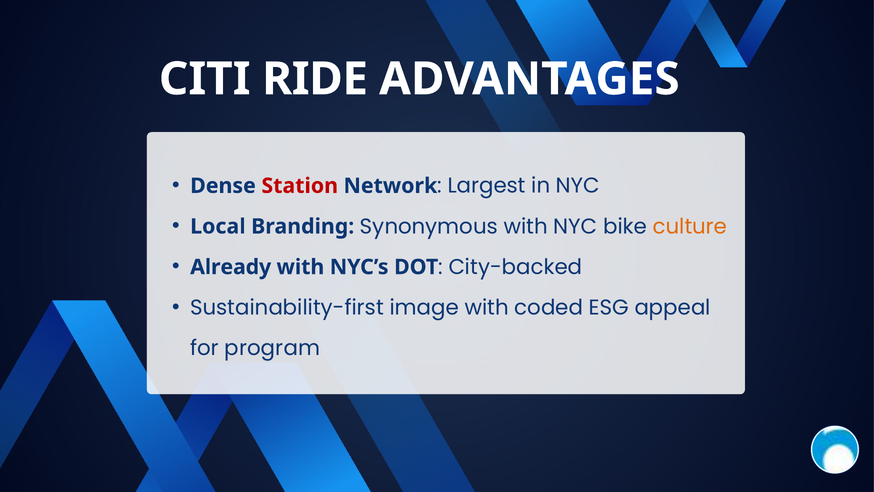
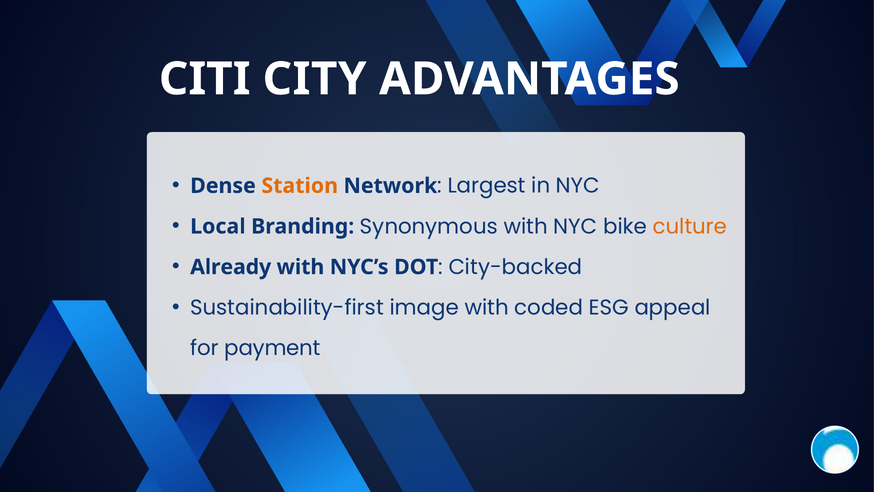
RIDE: RIDE -> CITY
Station colour: red -> orange
program: program -> payment
